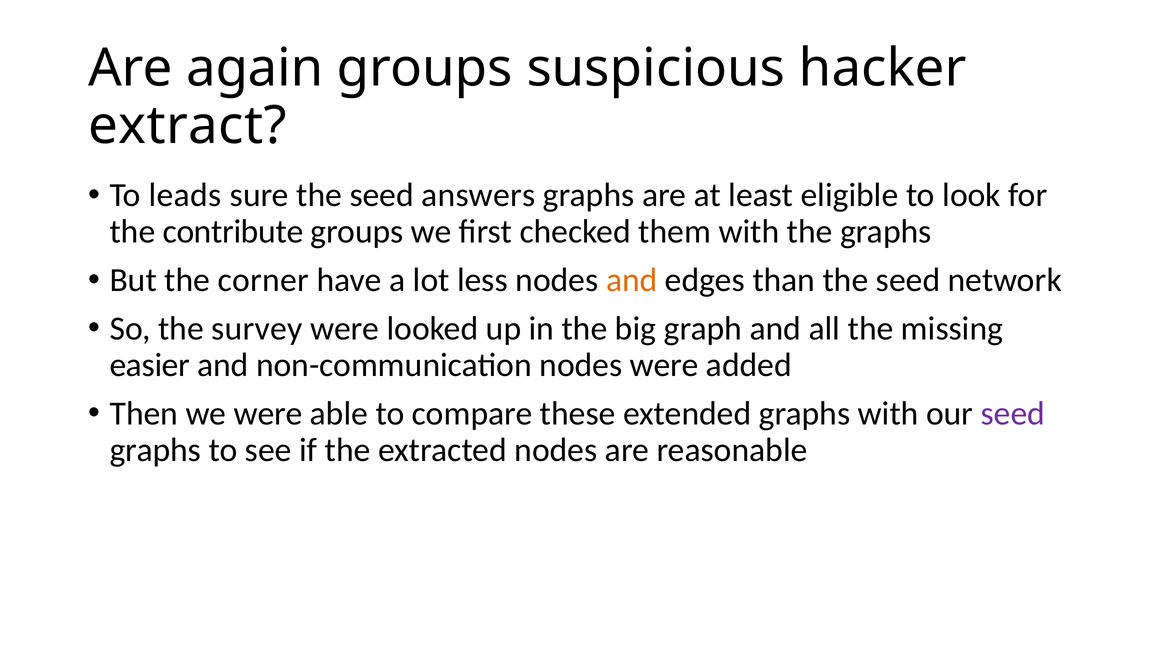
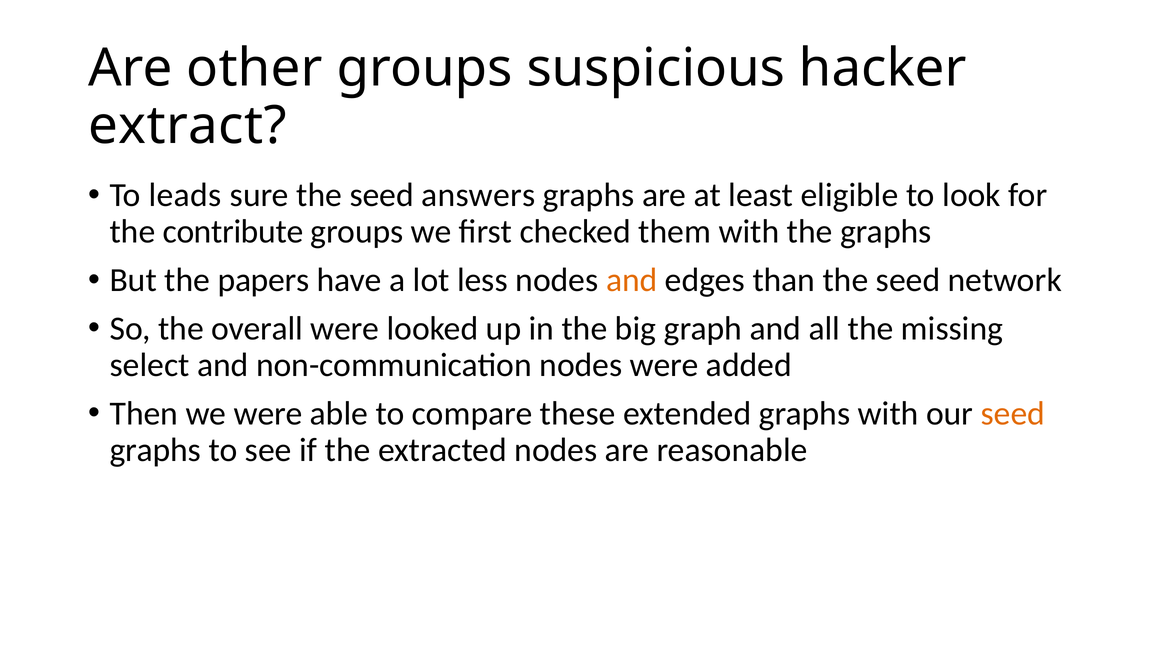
again: again -> other
corner: corner -> papers
survey: survey -> overall
easier: easier -> select
seed at (1013, 413) colour: purple -> orange
